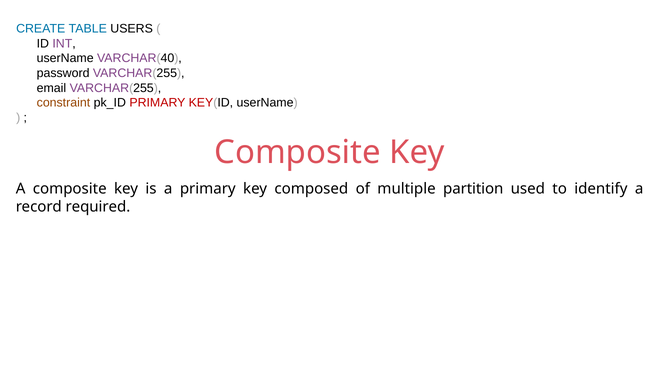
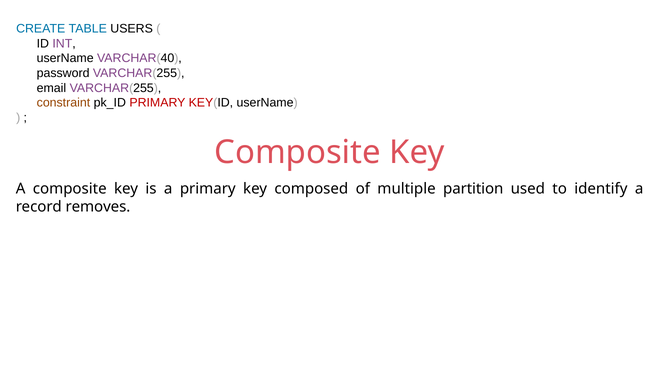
required: required -> removes
